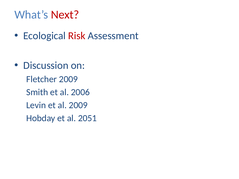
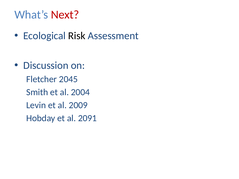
Risk colour: red -> black
Fletcher 2009: 2009 -> 2045
2006: 2006 -> 2004
2051: 2051 -> 2091
